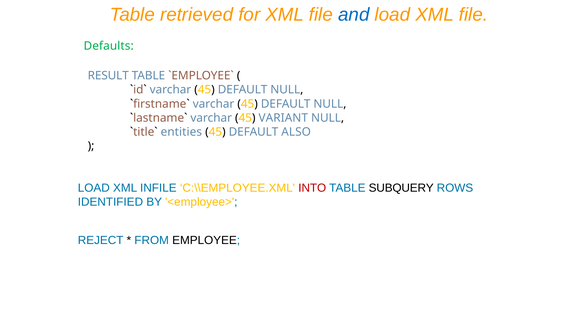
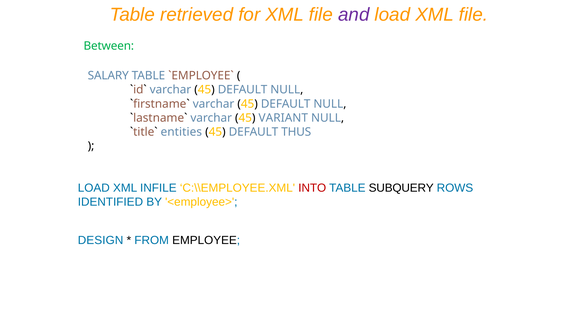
and colour: blue -> purple
Defaults: Defaults -> Between
RESULT: RESULT -> SALARY
ALSO: ALSO -> THUS
REJECT: REJECT -> DESIGN
